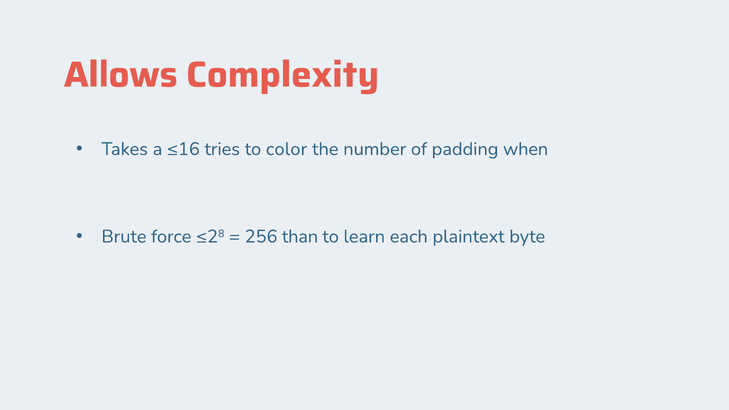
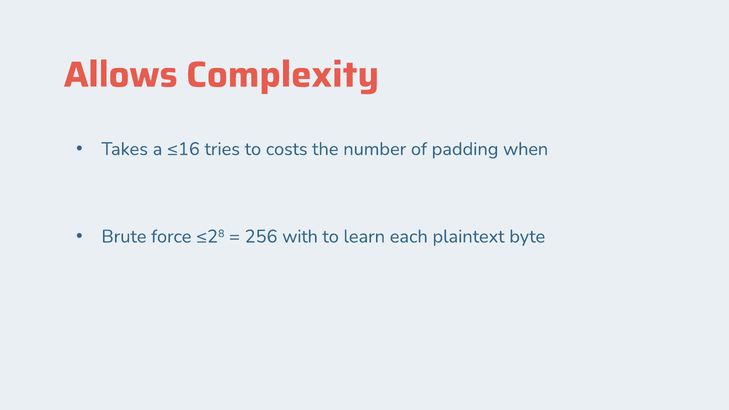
color: color -> costs
than: than -> with
